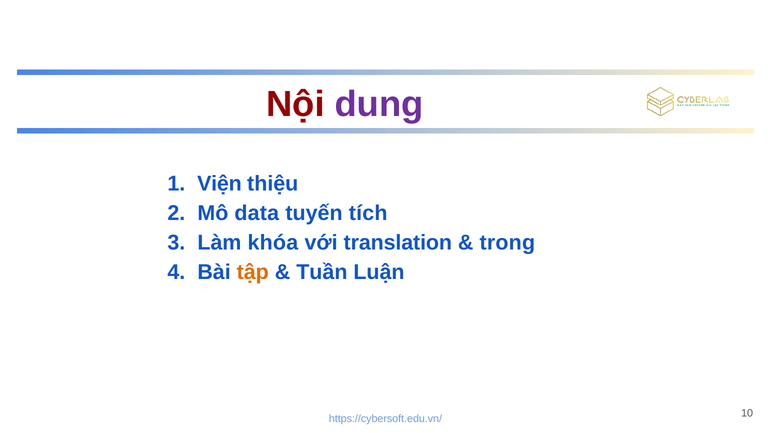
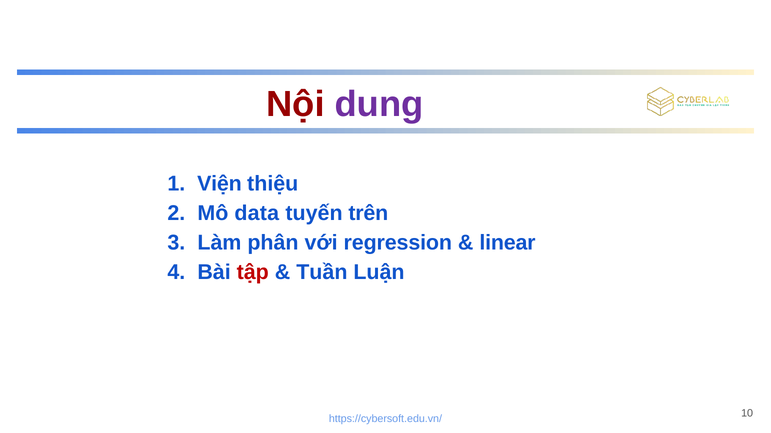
tích: tích -> trên
khóa: khóa -> phân
translation: translation -> regression
trong: trong -> linear
tập colour: orange -> red
